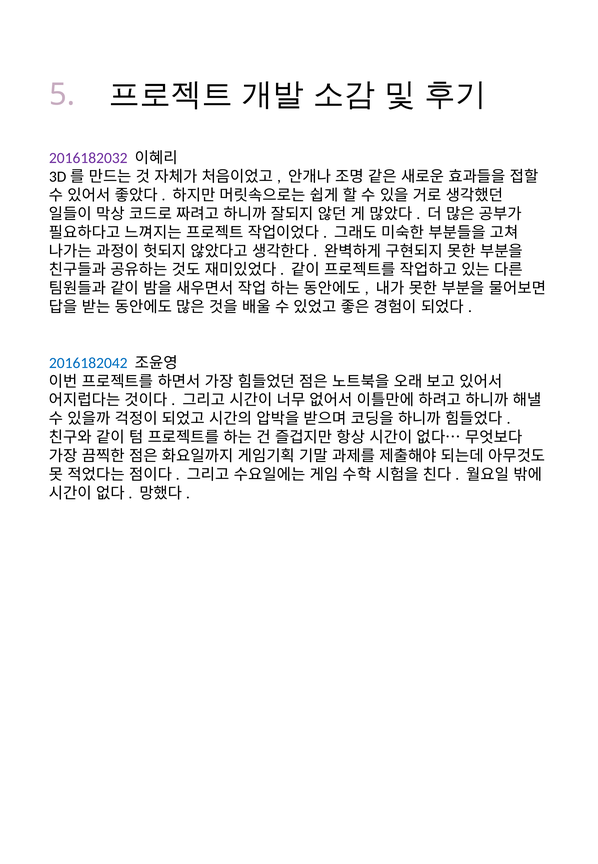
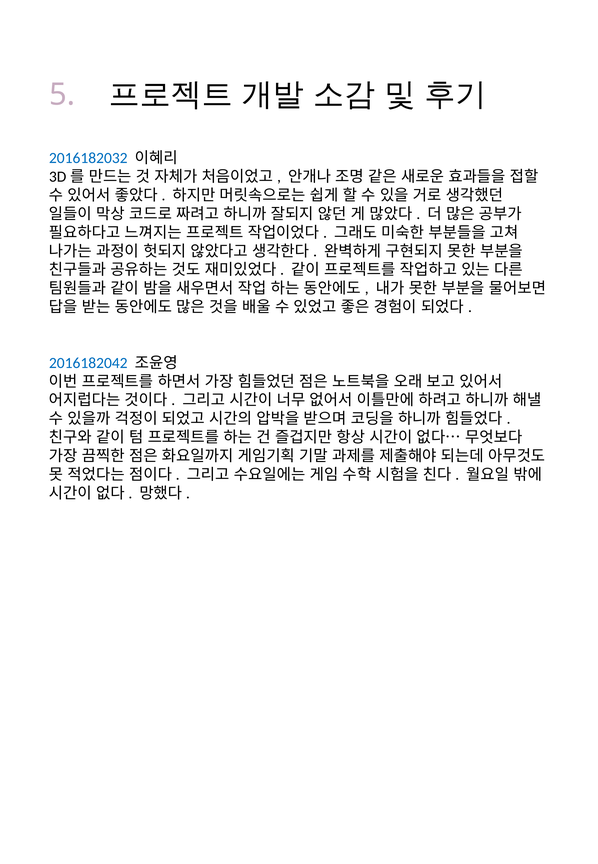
2016182032 colour: purple -> blue
